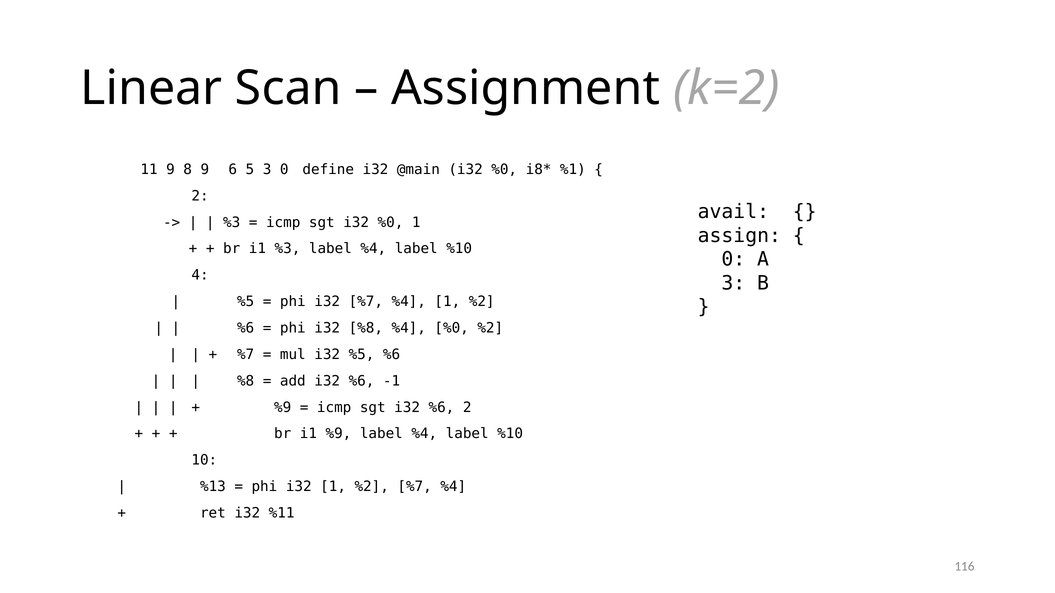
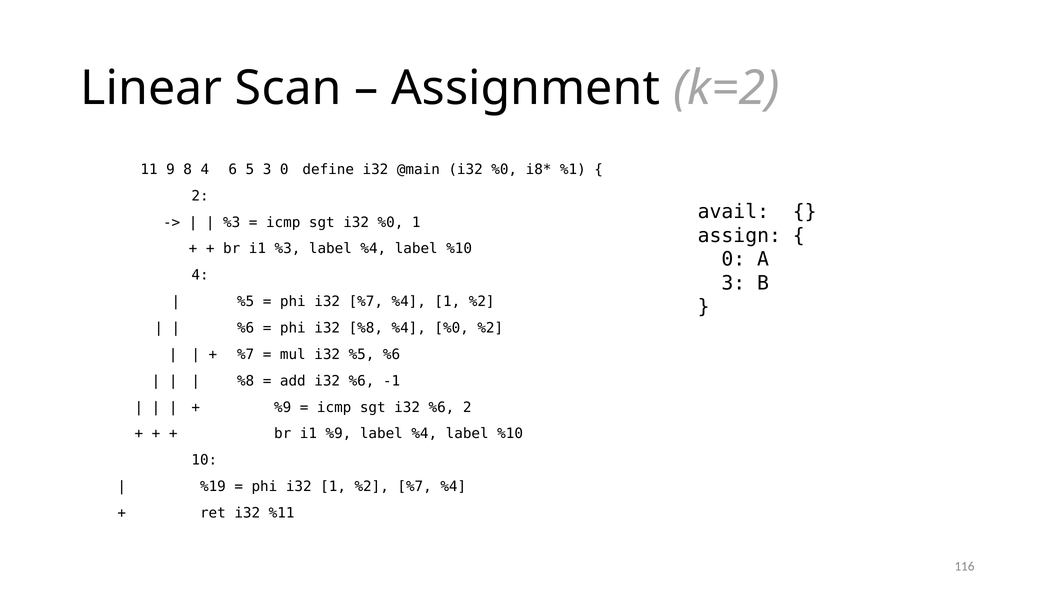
8 9: 9 -> 4
%13: %13 -> %19
